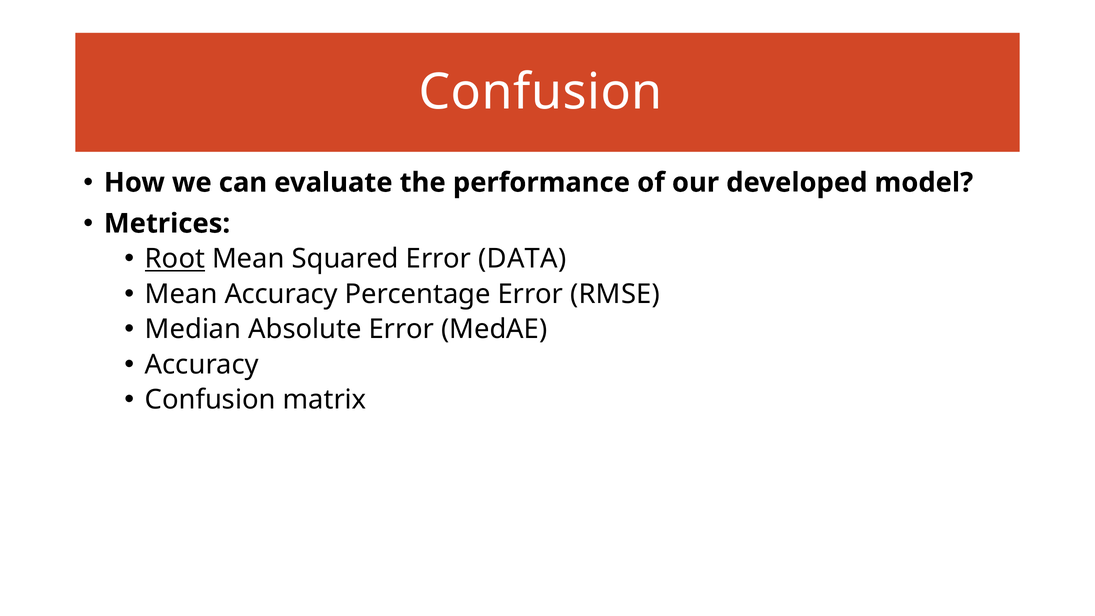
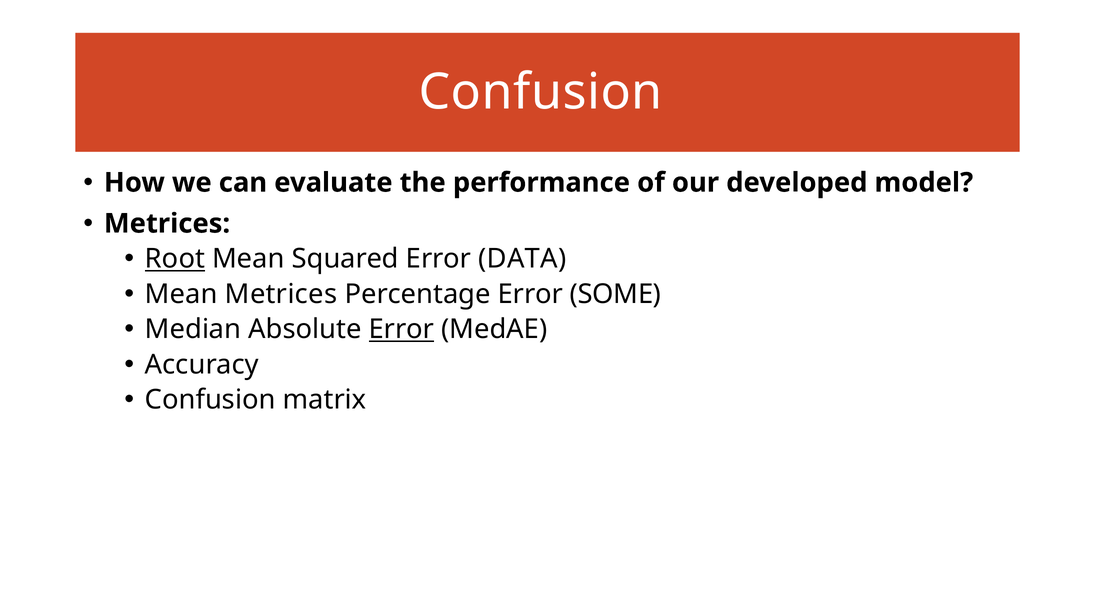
Mean Accuracy: Accuracy -> Metrices
RMSE: RMSE -> SOME
Error at (401, 329) underline: none -> present
